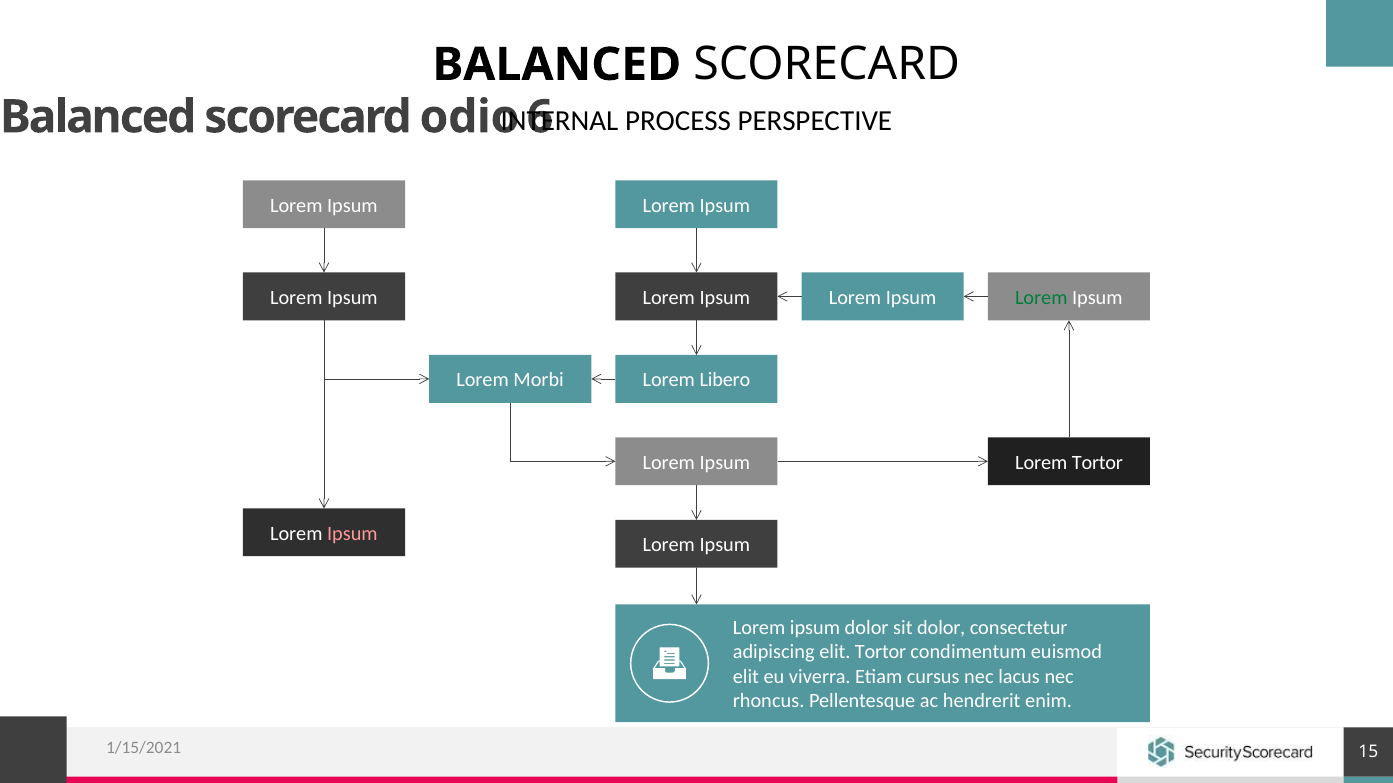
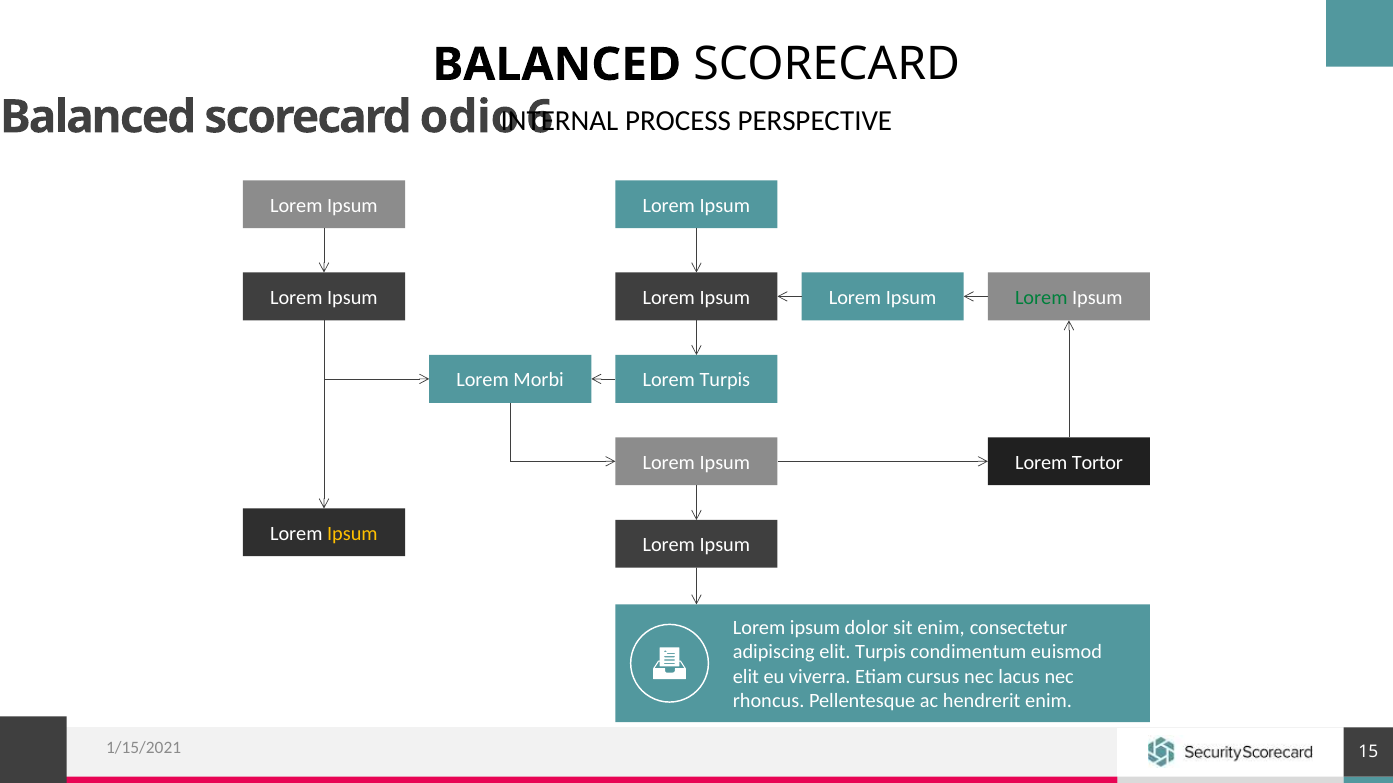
Lorem Libero: Libero -> Turpis
Ipsum at (352, 534) colour: pink -> yellow
sit dolor: dolor -> enim
elit Tortor: Tortor -> Turpis
